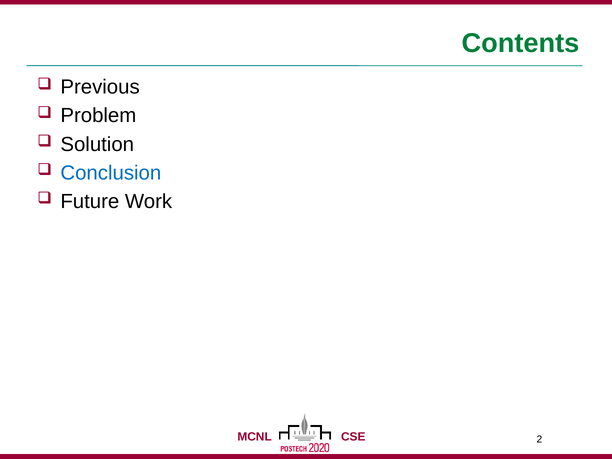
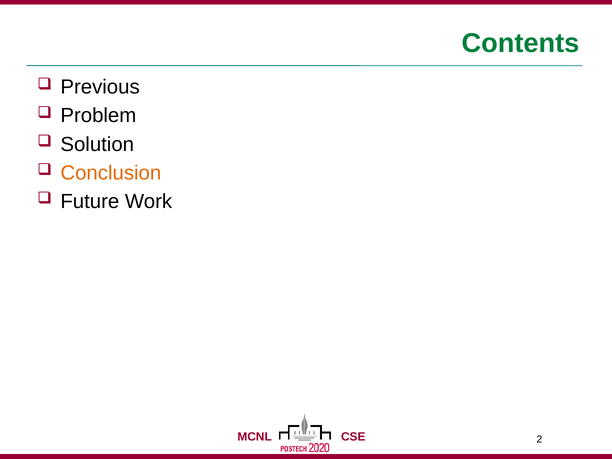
Conclusion colour: blue -> orange
